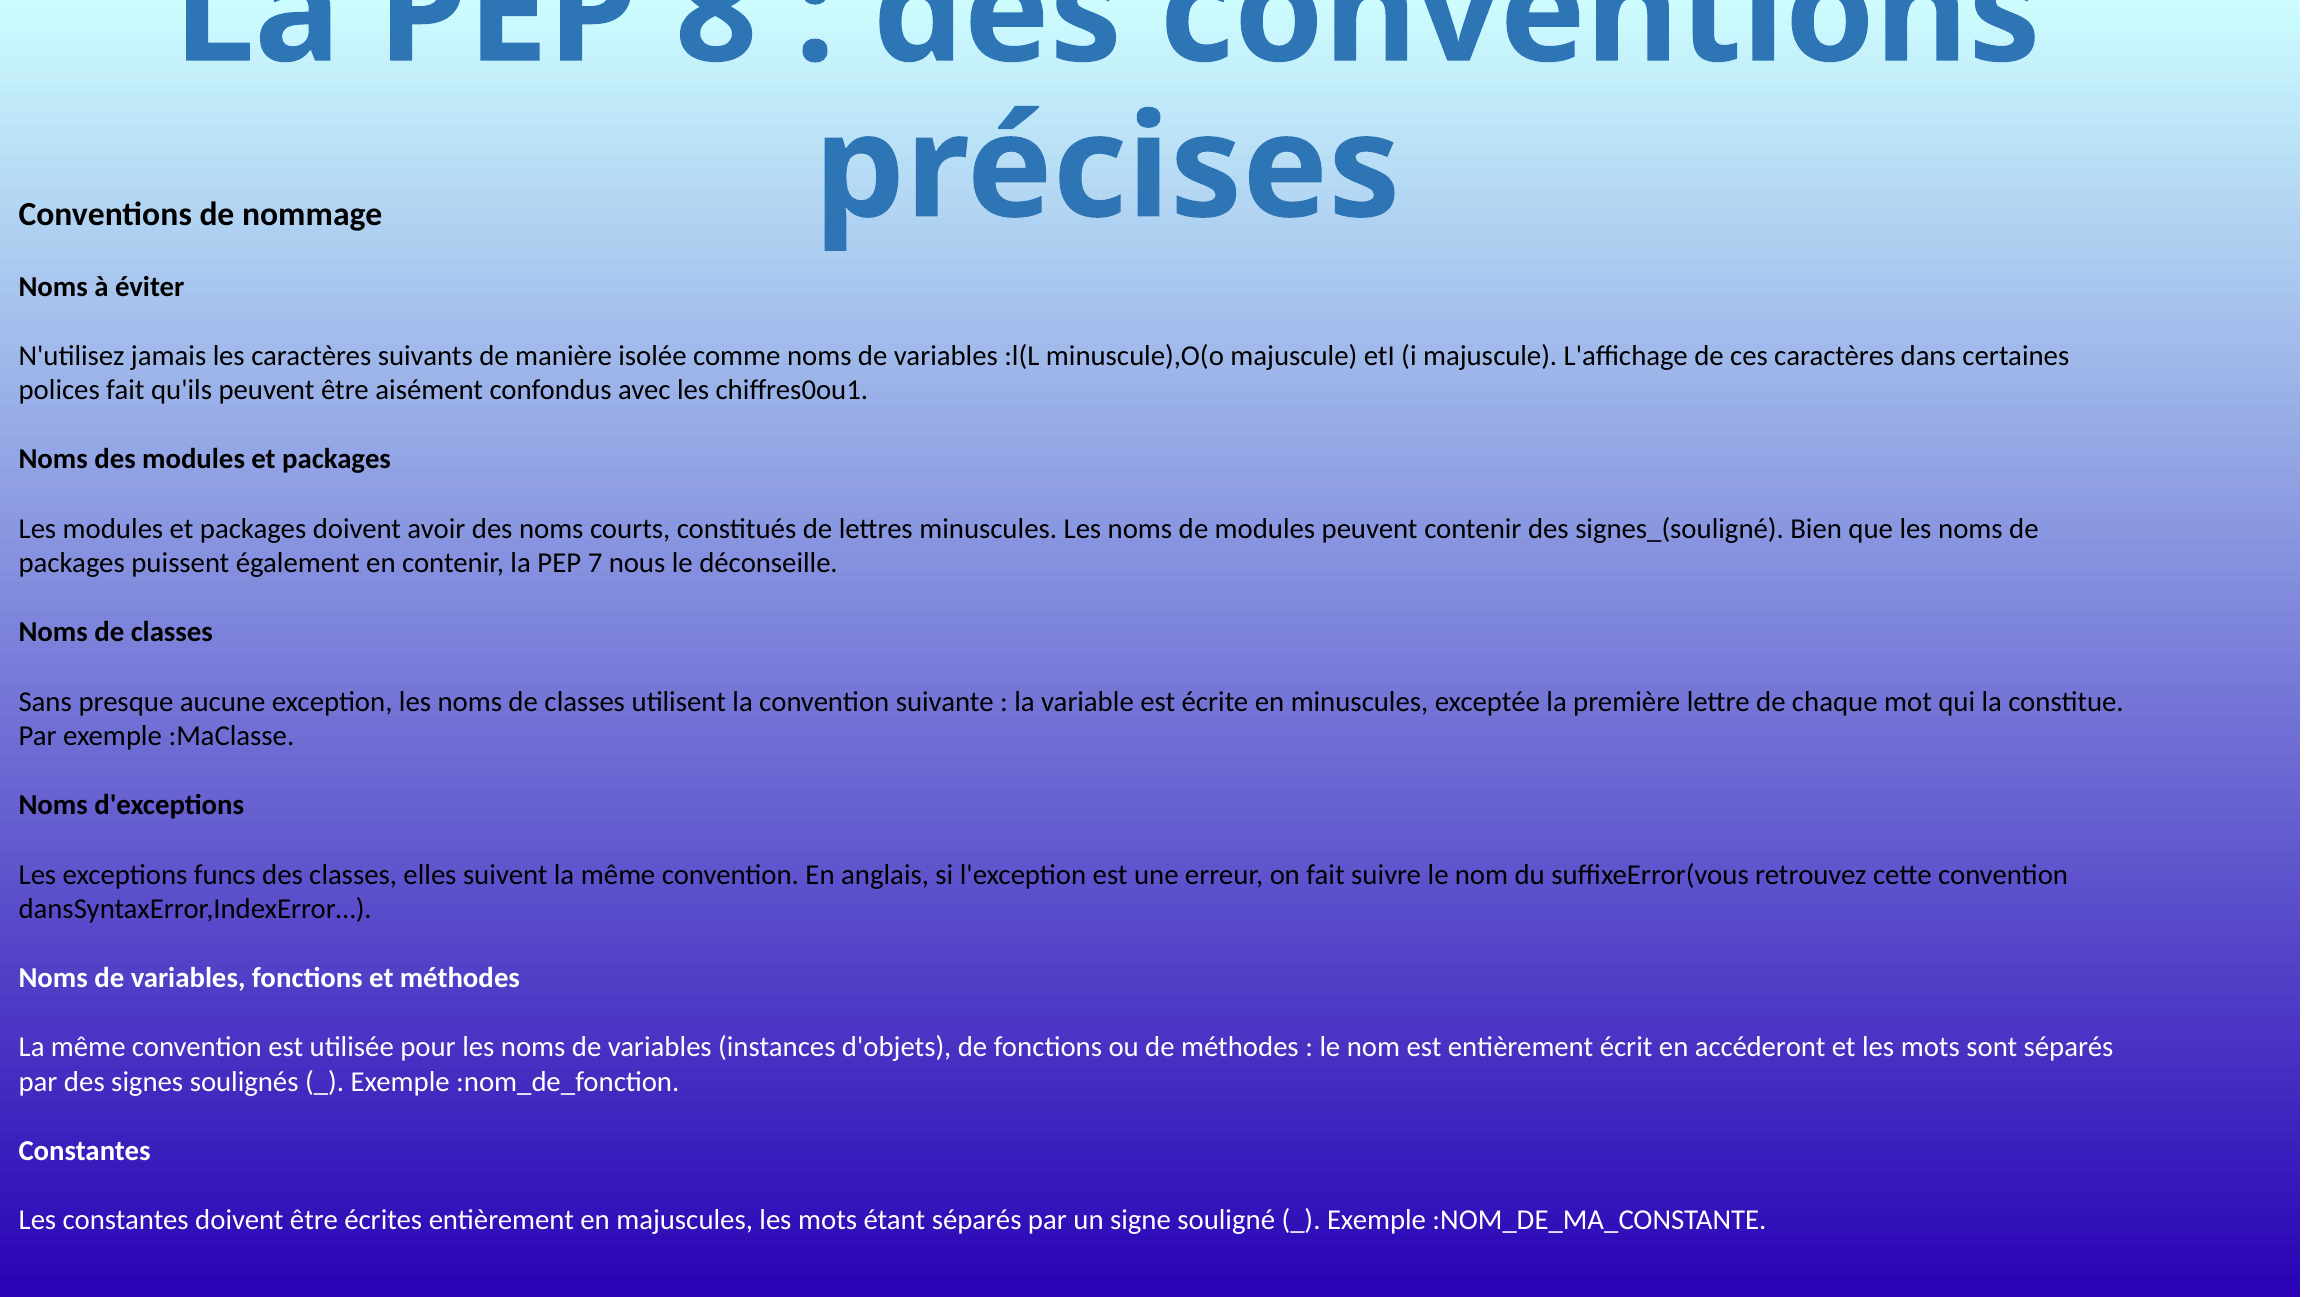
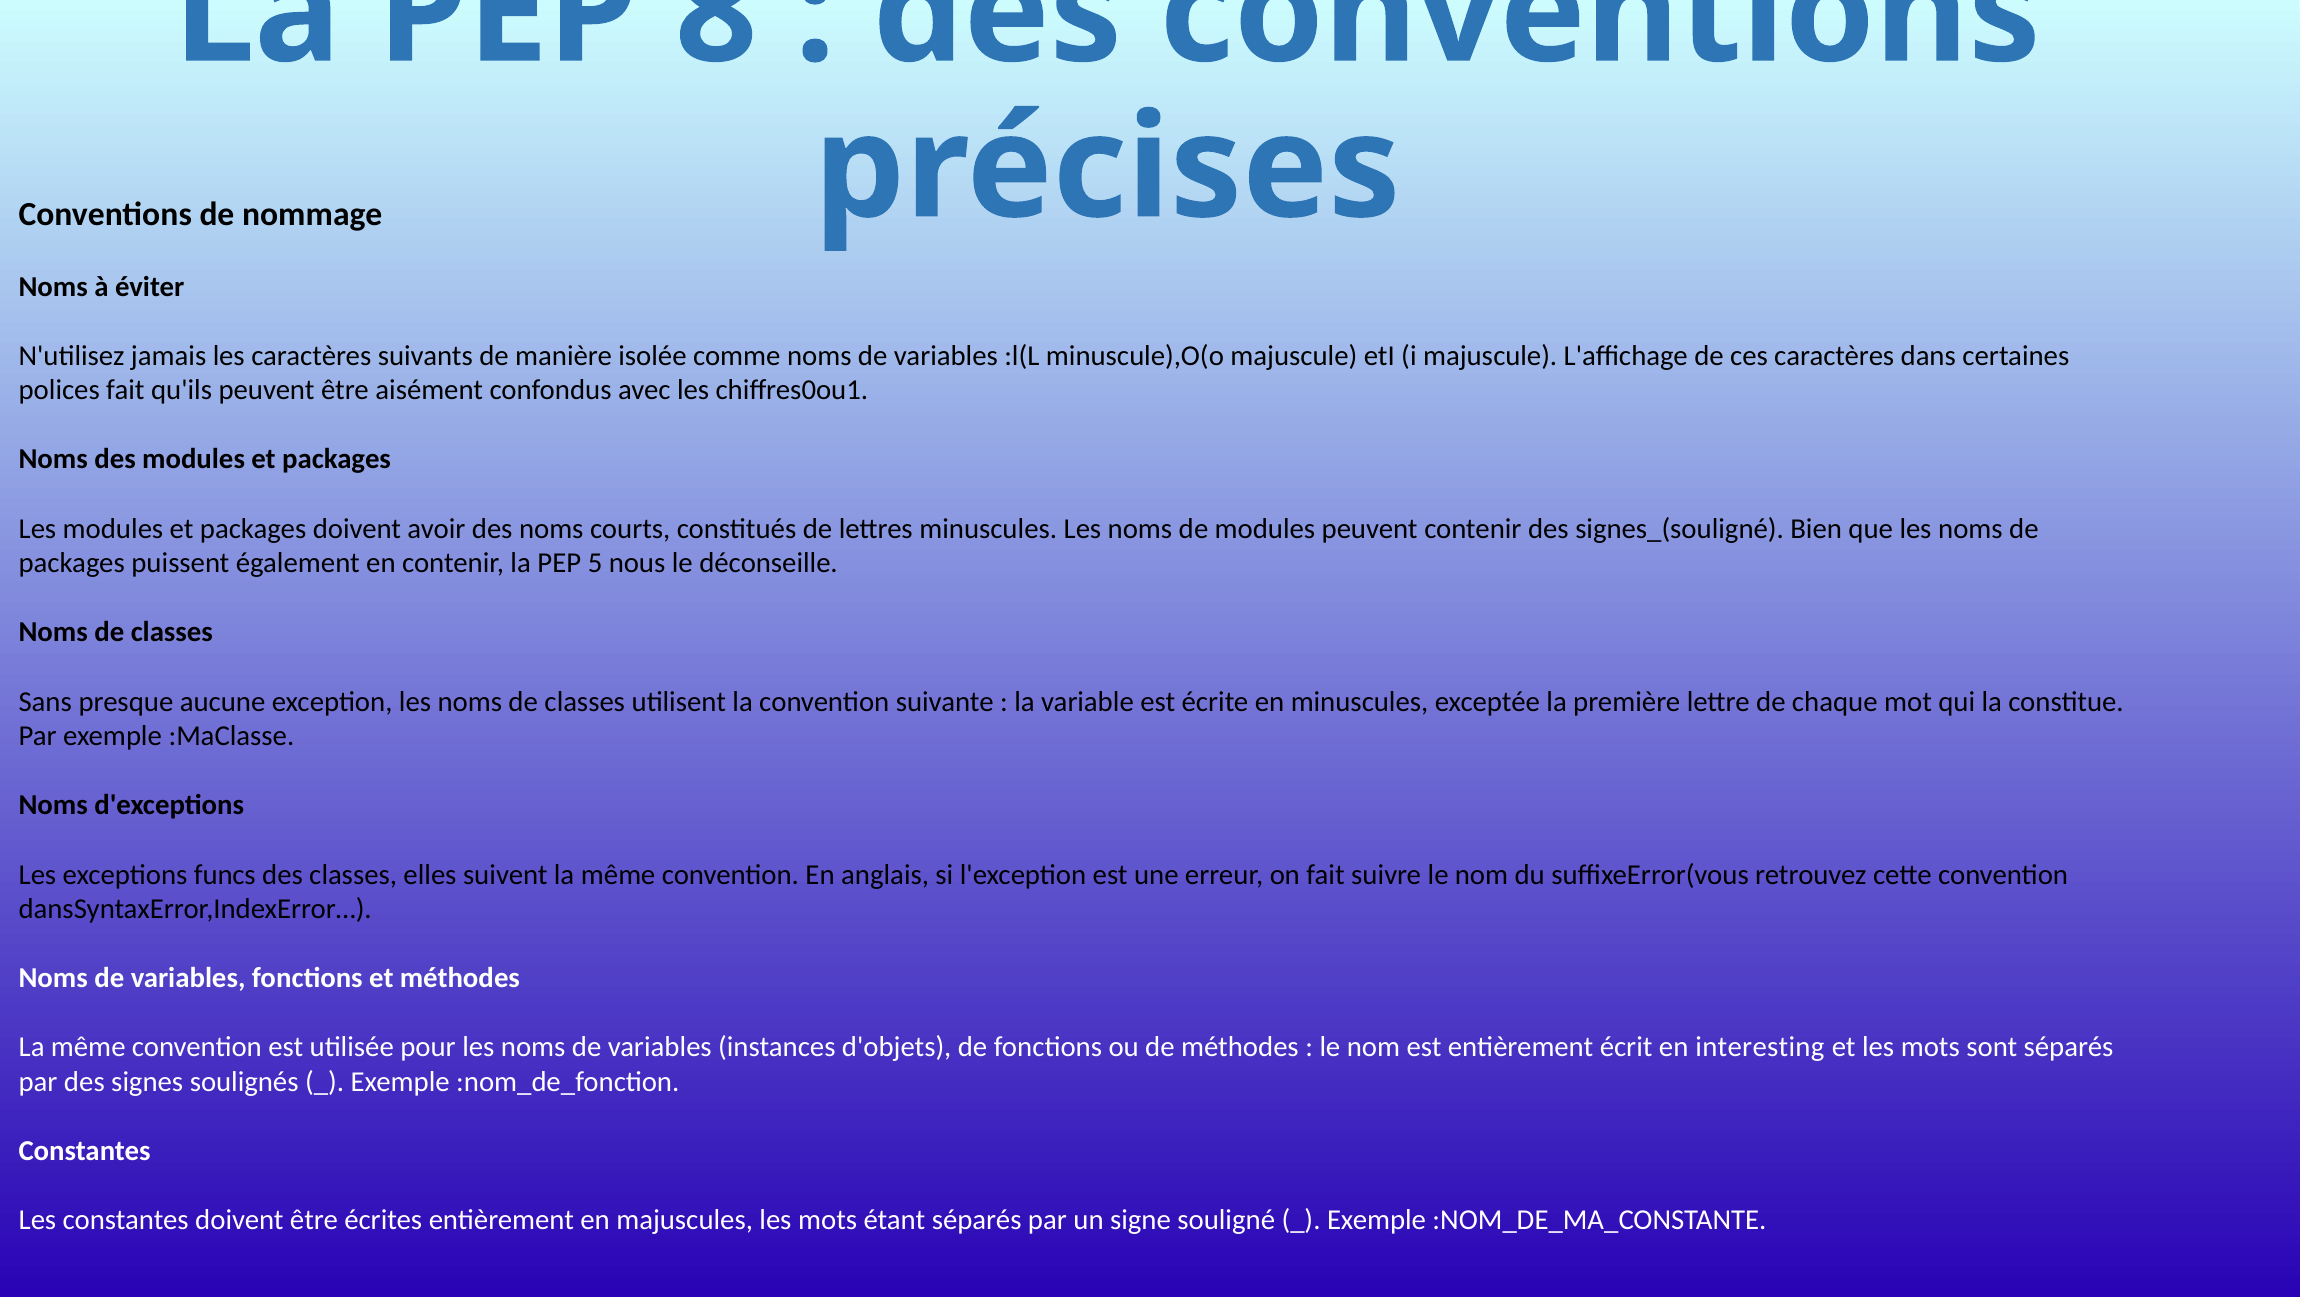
7: 7 -> 5
accéderont: accéderont -> interesting
